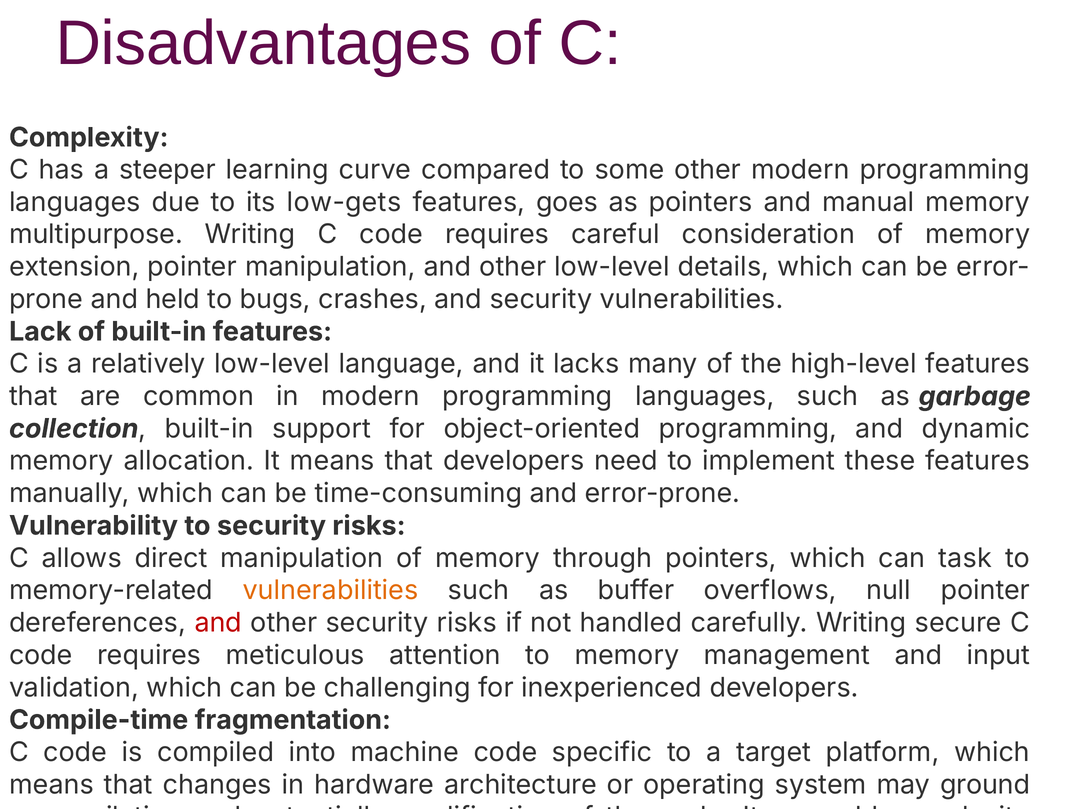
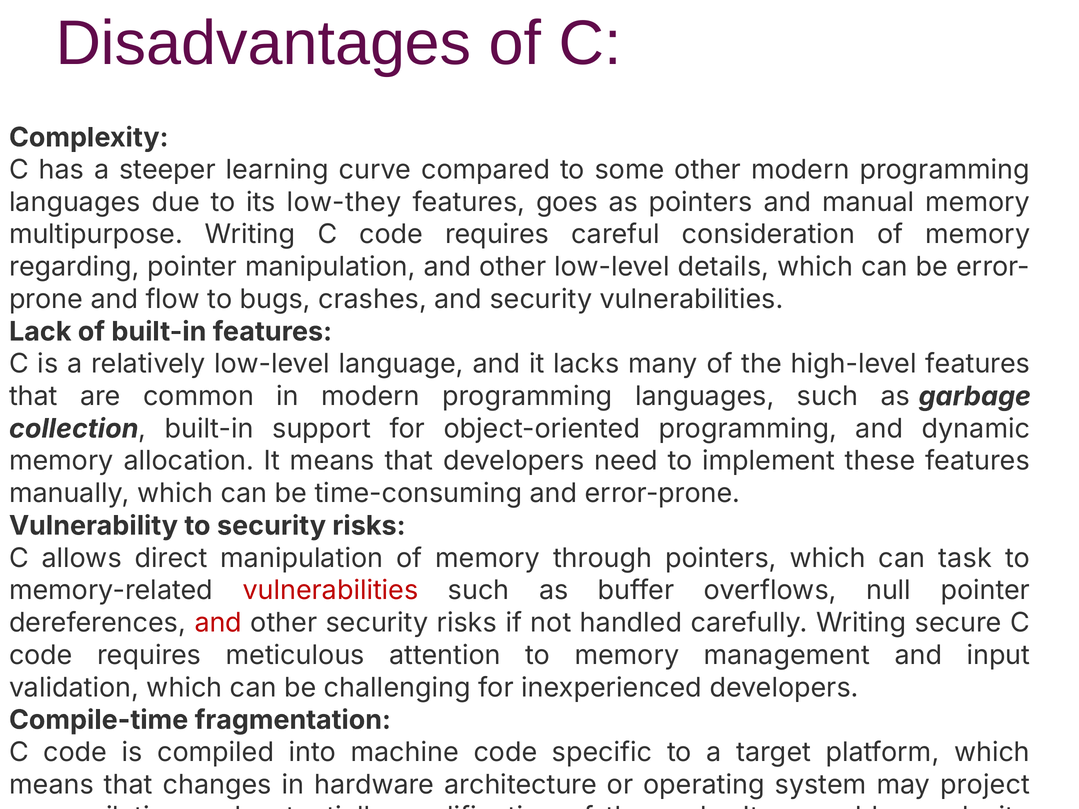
low-gets: low-gets -> low-they
extension: extension -> regarding
held: held -> flow
vulnerabilities at (330, 591) colour: orange -> red
ground: ground -> project
